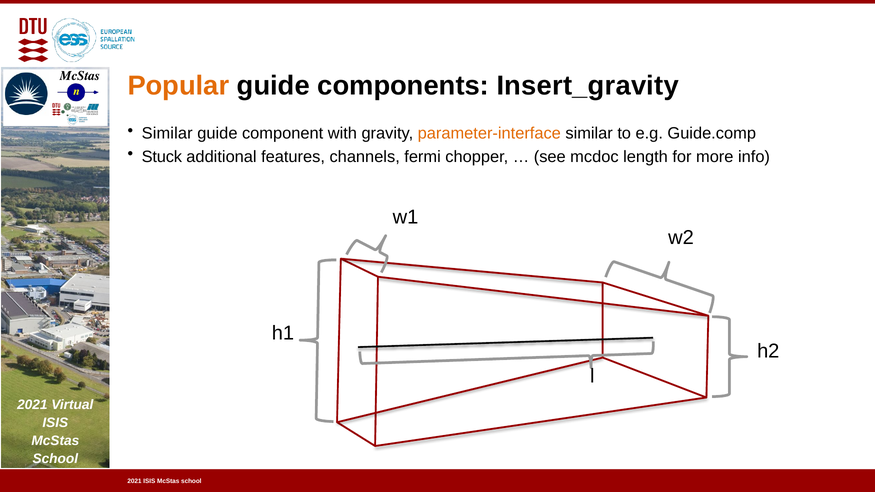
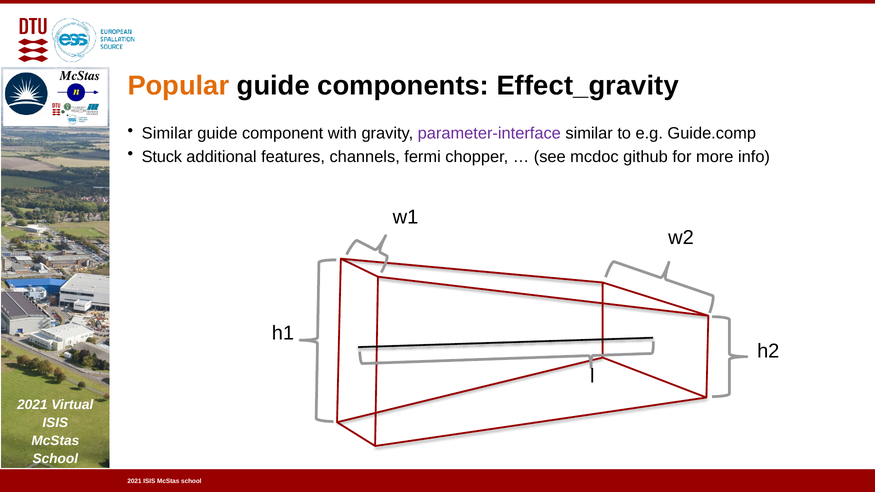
Insert_gravity: Insert_gravity -> Effect_gravity
parameter-interface colour: orange -> purple
length: length -> github
